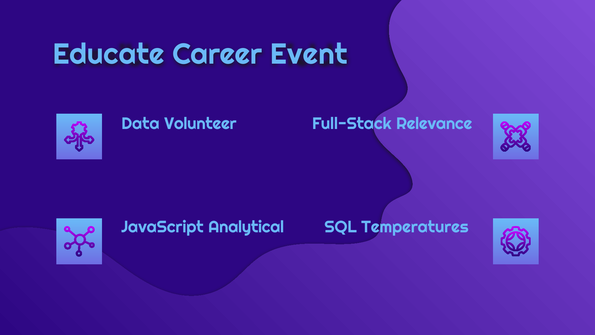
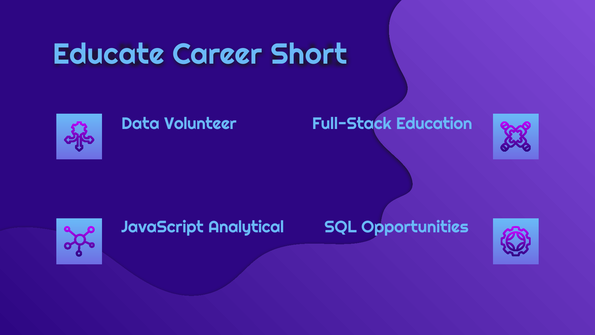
Event: Event -> Short
Relevance: Relevance -> Education
Temperatures: Temperatures -> Opportunities
